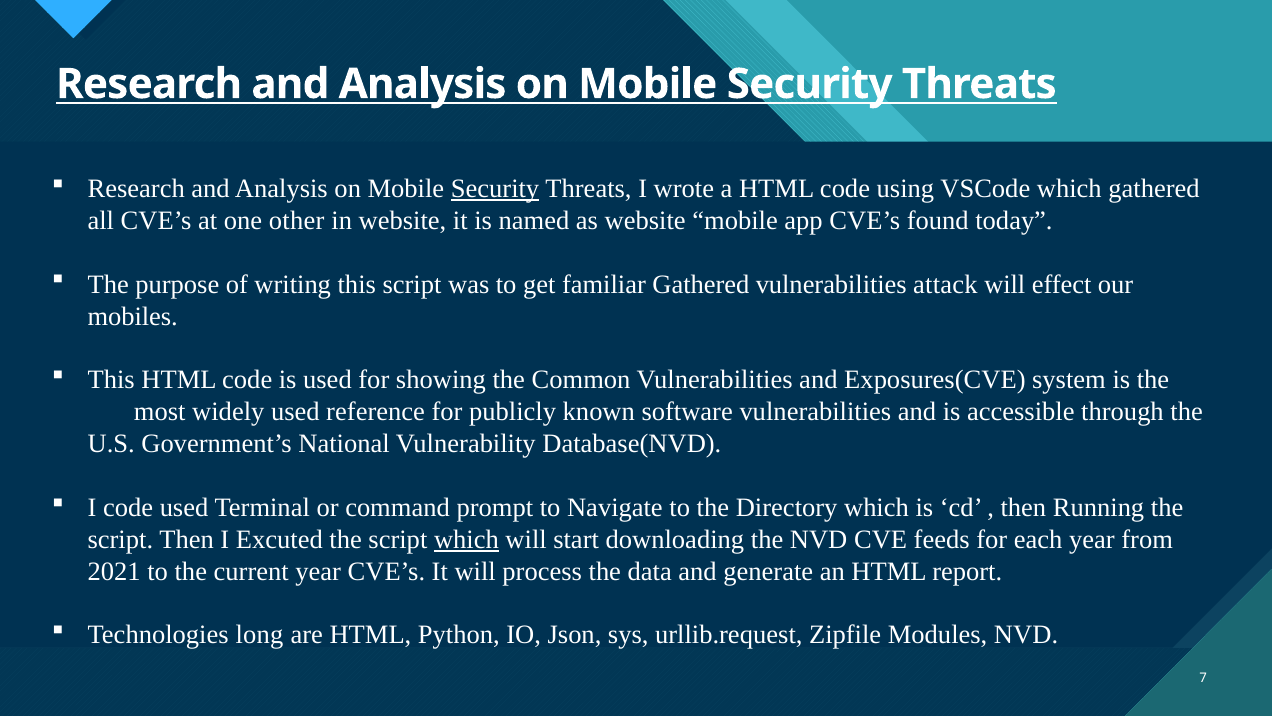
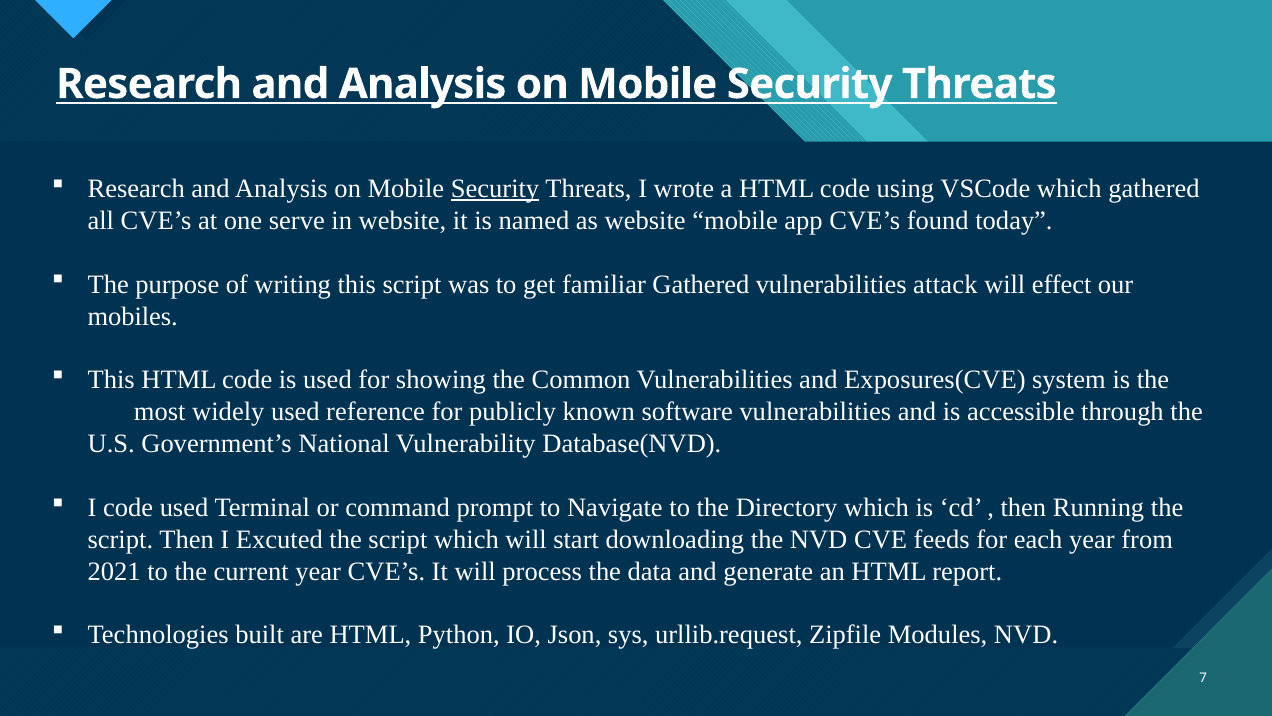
other: other -> serve
which at (466, 539) underline: present -> none
long: long -> built
